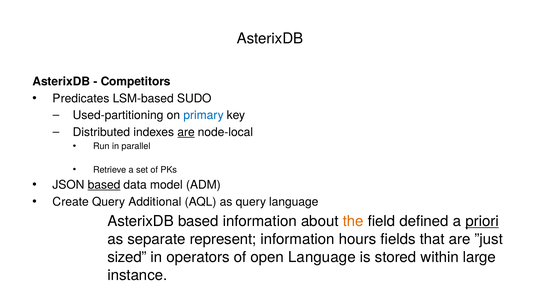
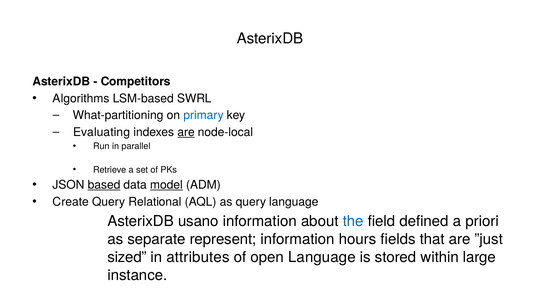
Predicates: Predicates -> Algorithms
SUDO: SUDO -> SWRL
Used-partitioning: Used-partitioning -> What-partitioning
Distributed: Distributed -> Evaluating
model at (167, 185) underline: none -> present
Query Additional: Additional -> Relational
AsterixDB based: based -> usano
the at (353, 221) colour: orange -> blue
priori at (482, 221) underline: present -> none
operators: operators -> attributes
